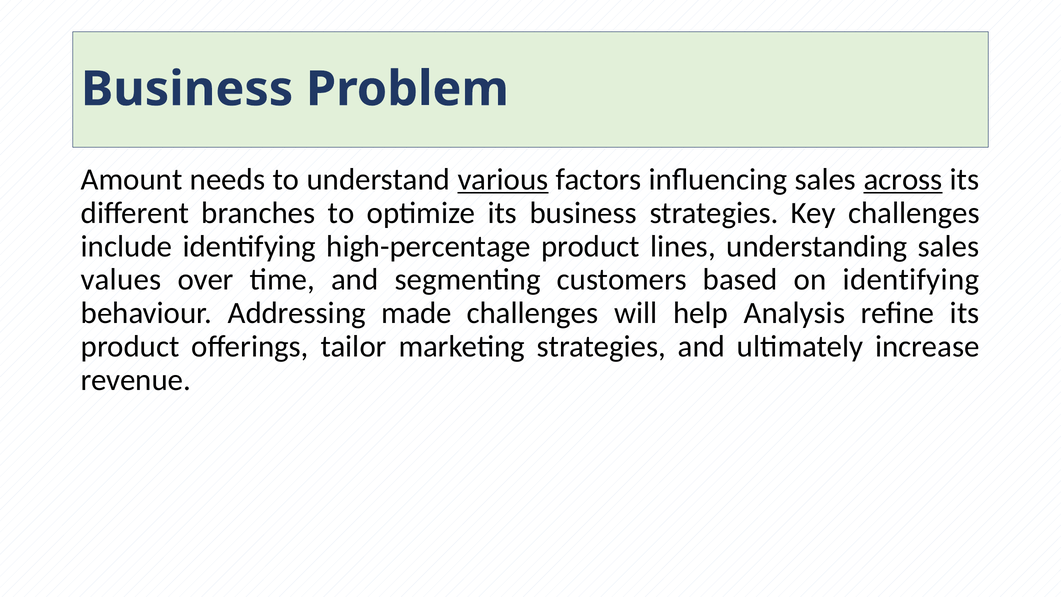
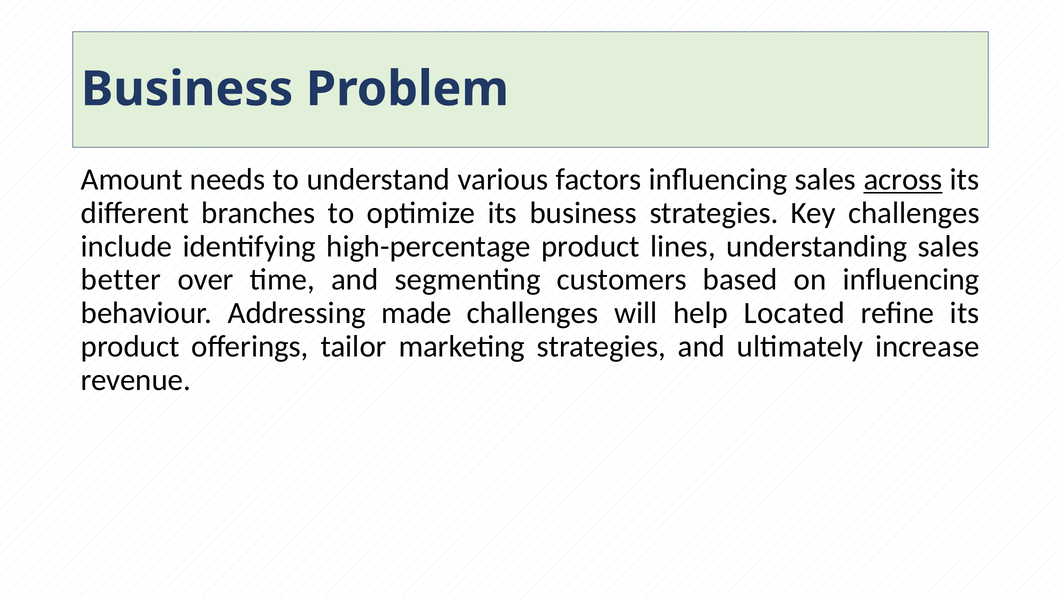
various underline: present -> none
values: values -> better
on identifying: identifying -> influencing
Analysis: Analysis -> Located
